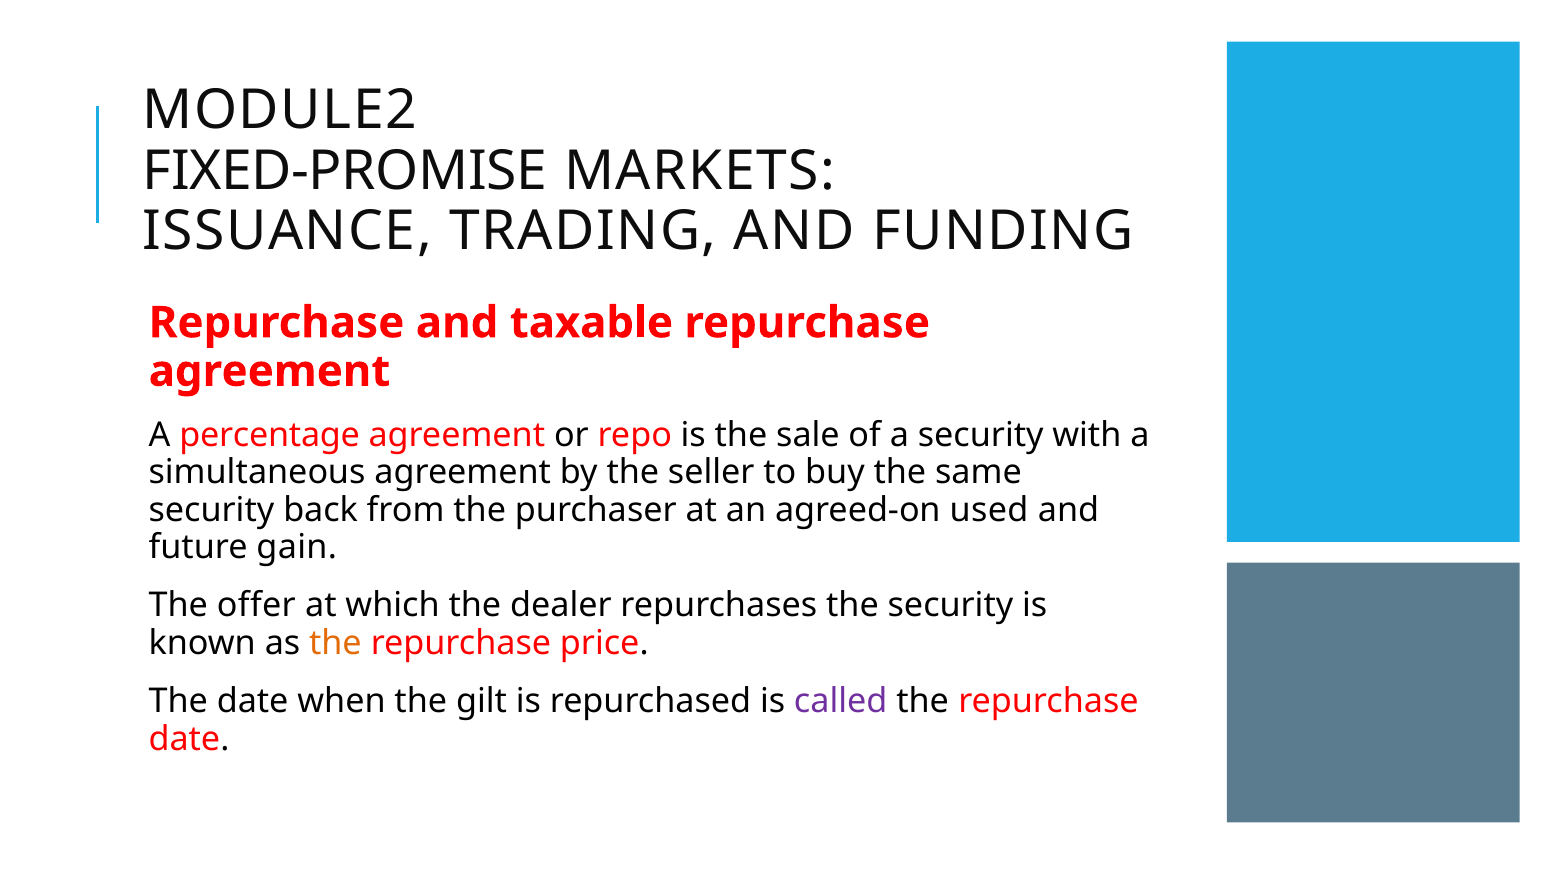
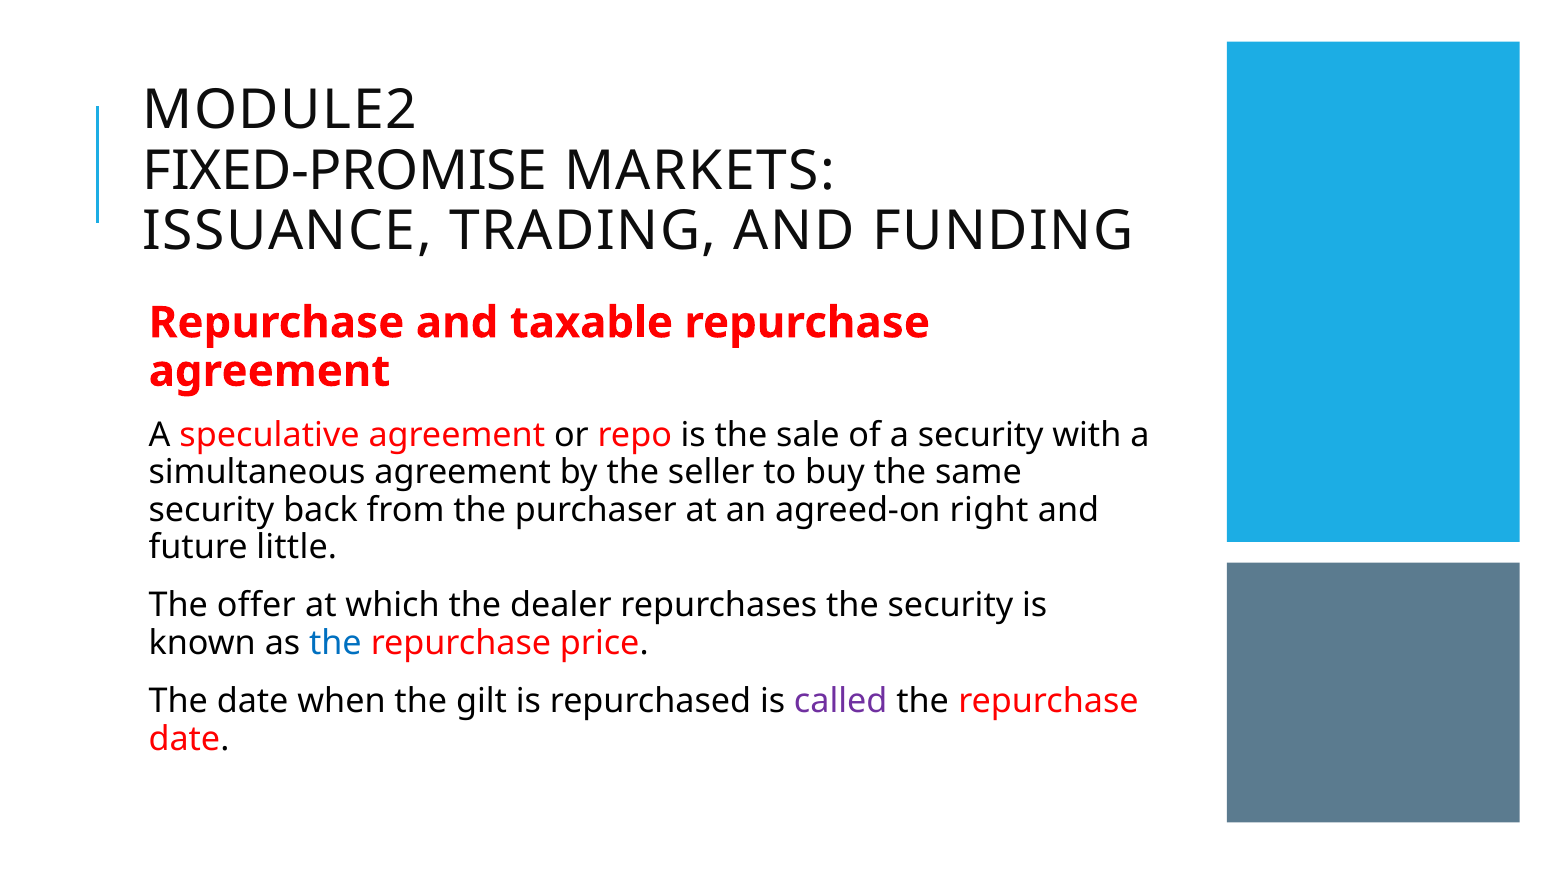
percentage: percentage -> speculative
used: used -> right
gain: gain -> little
the at (335, 643) colour: orange -> blue
